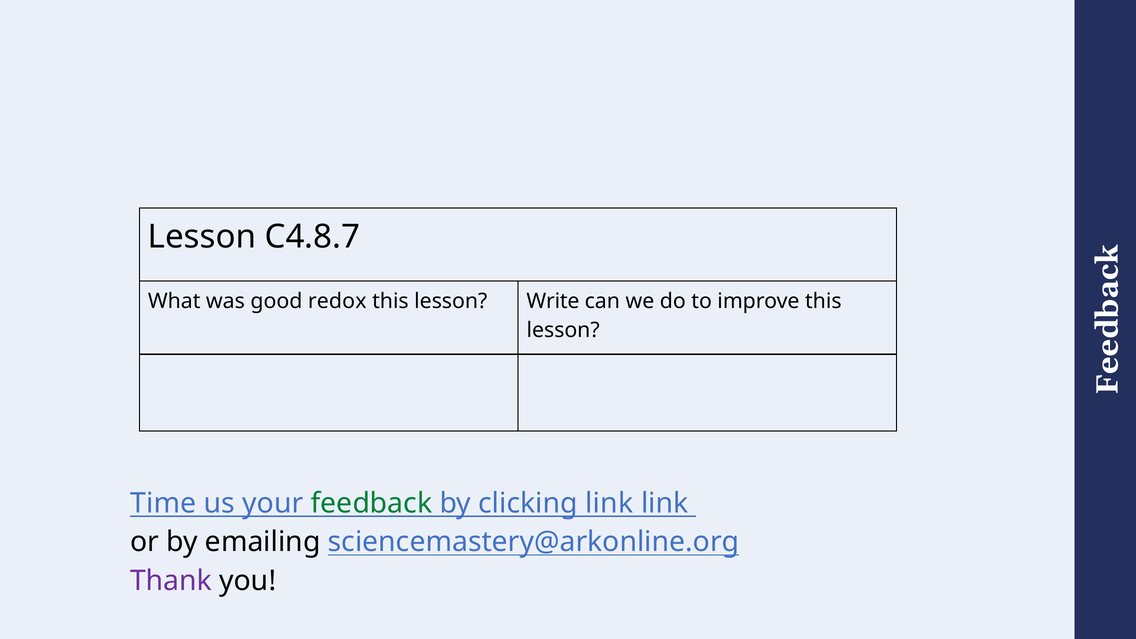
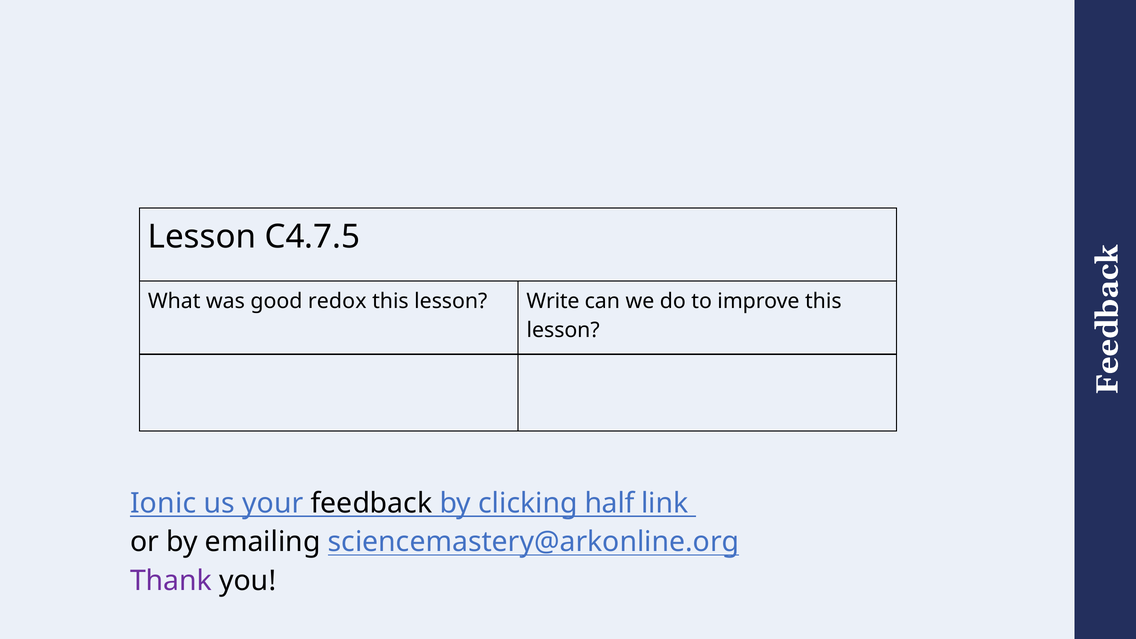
C4.8.7: C4.8.7 -> C4.7.5
Time: Time -> Ionic
feedback colour: green -> black
clicking link: link -> half
